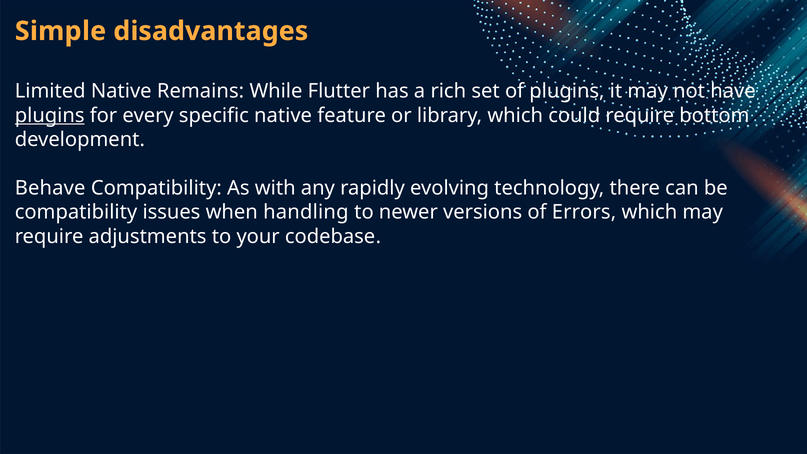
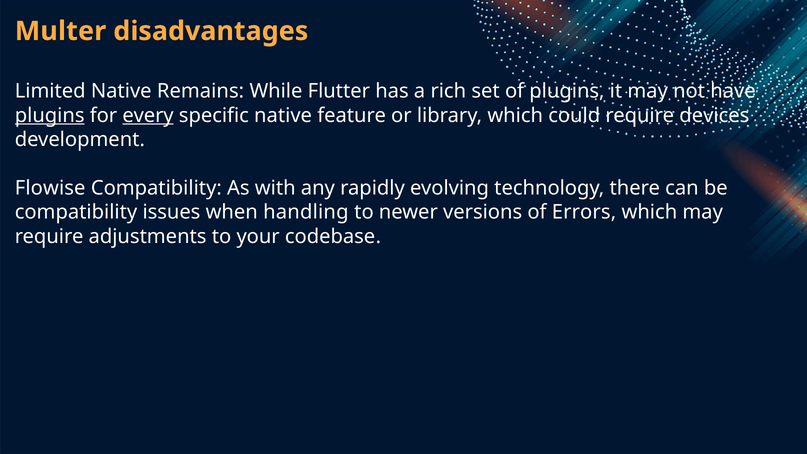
Simple: Simple -> Multer
every underline: none -> present
bottom: bottom -> devices
Behave: Behave -> Flowise
